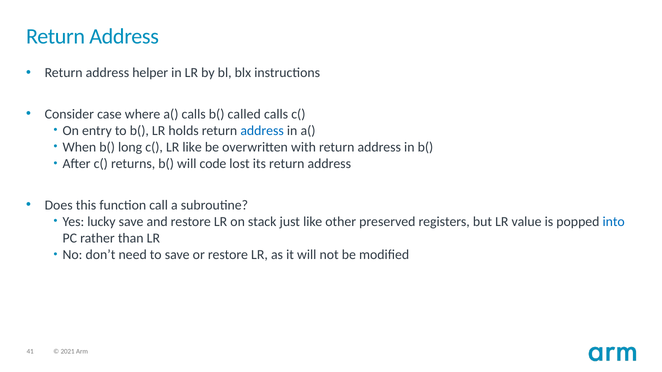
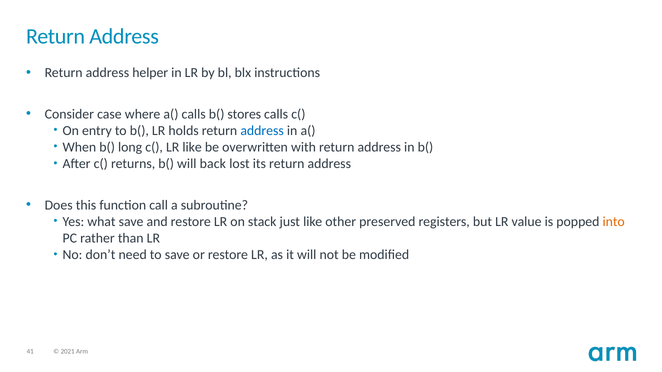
called: called -> stores
code: code -> back
lucky: lucky -> what
into colour: blue -> orange
